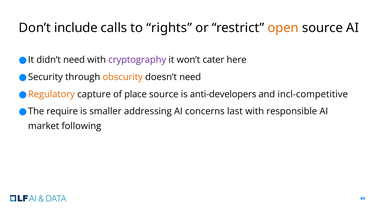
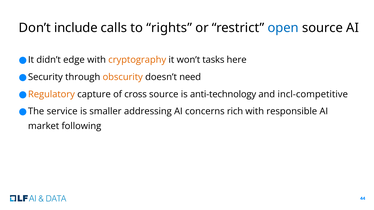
open colour: orange -> blue
didn’t need: need -> edge
cryptography colour: purple -> orange
cater: cater -> tasks
place: place -> cross
anti-developers: anti-developers -> anti-technology
require: require -> service
last: last -> rich
